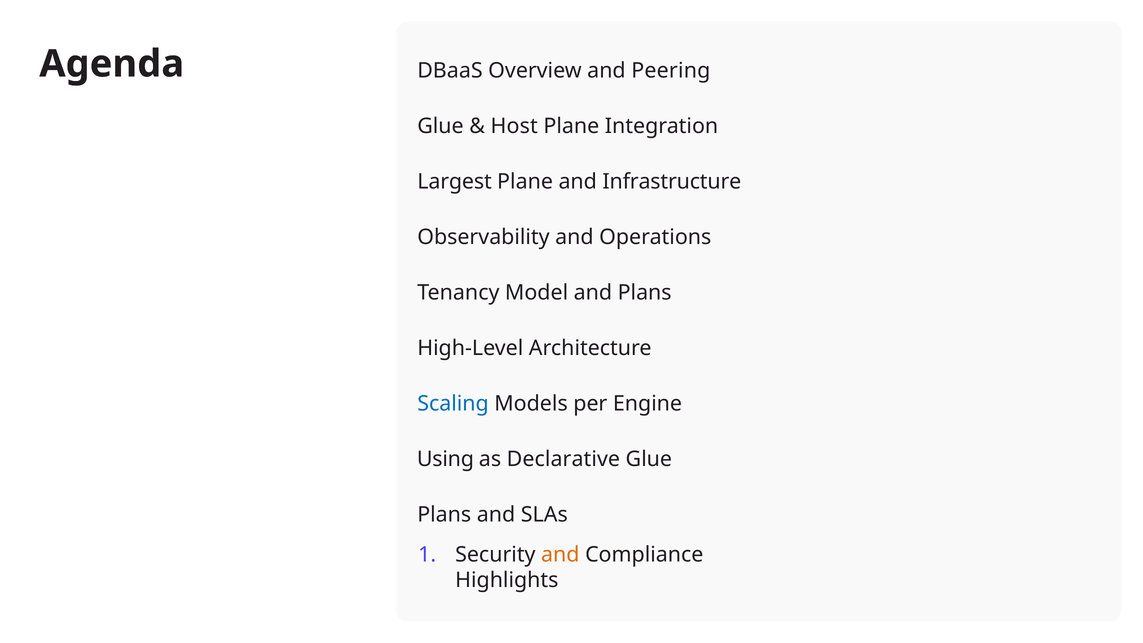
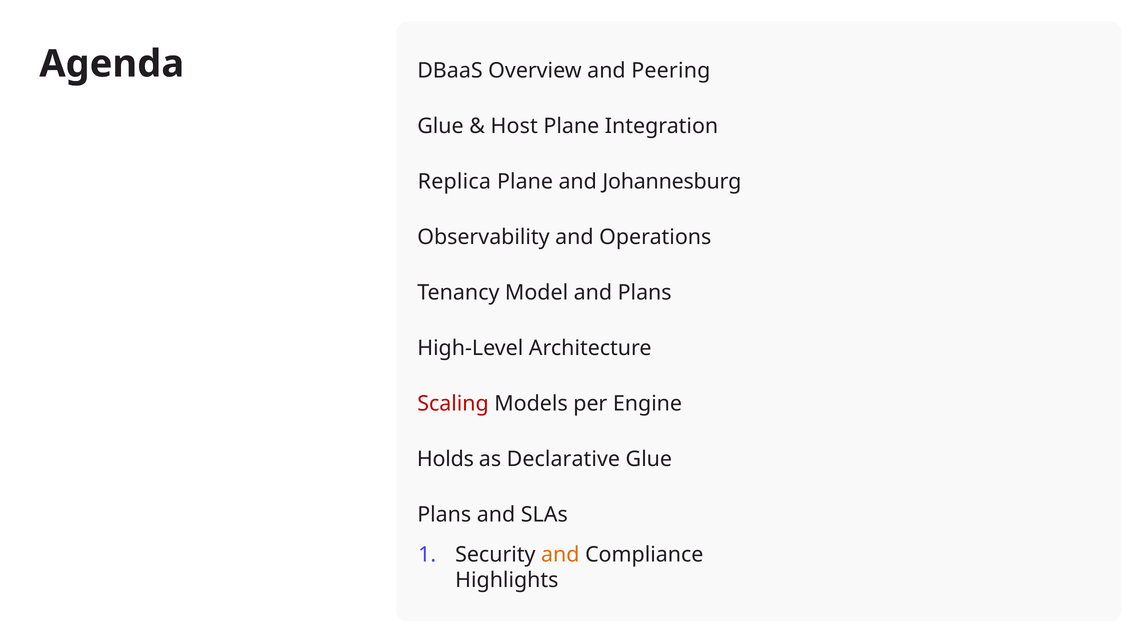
Largest: Largest -> Replica
Infrastructure: Infrastructure -> Johannesburg
Scaling colour: blue -> red
Using: Using -> Holds
